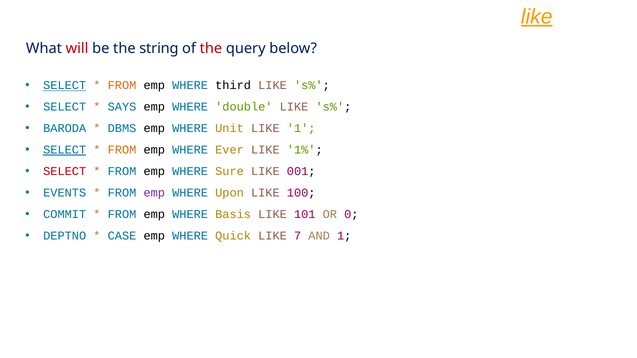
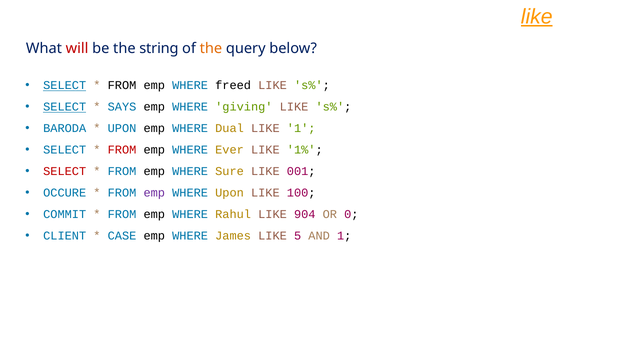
the at (211, 48) colour: red -> orange
FROM at (122, 86) colour: orange -> black
third: third -> freed
SELECT at (65, 107) underline: none -> present
double: double -> giving
DBMS at (122, 129): DBMS -> UPON
Unit: Unit -> Dual
SELECT at (65, 150) underline: present -> none
FROM at (122, 150) colour: orange -> red
EVENTS: EVENTS -> OCCURE
Basis: Basis -> Rahul
101: 101 -> 904
DEPTNO: DEPTNO -> CLIENT
Quick: Quick -> James
7: 7 -> 5
